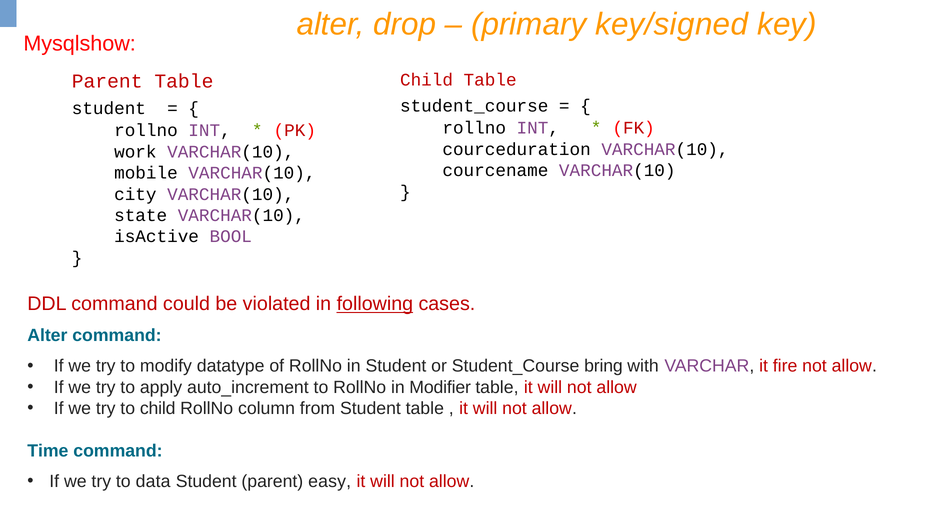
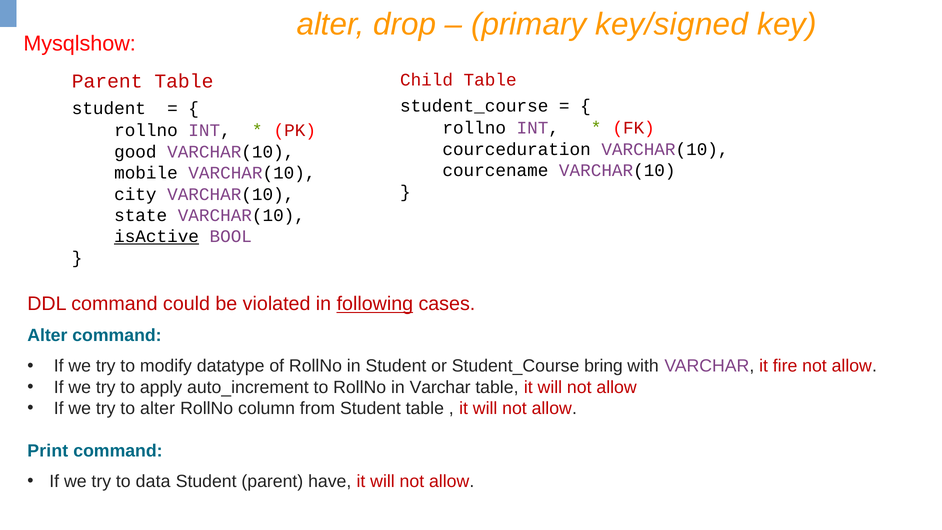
work: work -> good
isActive underline: none -> present
in Modifier: Modifier -> Varchar
to child: child -> alter
Time: Time -> Print
easy: easy -> have
